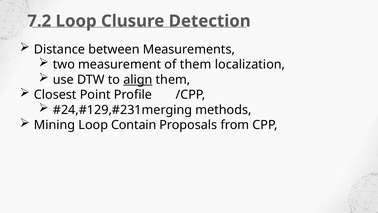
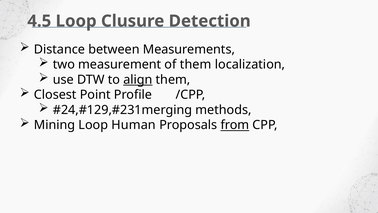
7.2: 7.2 -> 4.5
Contain: Contain -> Human
from underline: none -> present
